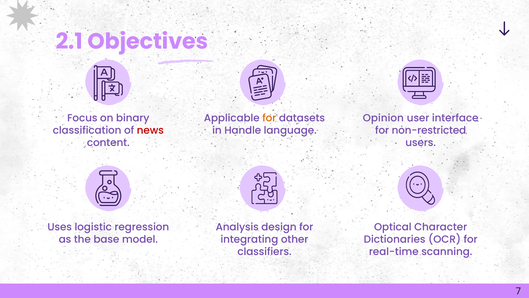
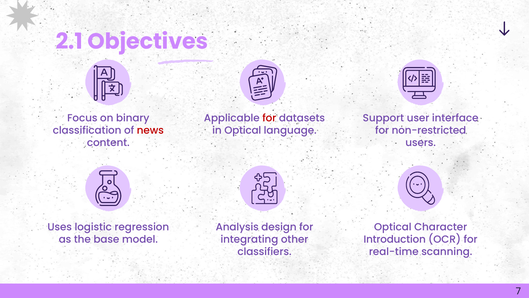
for at (269, 118) colour: orange -> red
Opinion: Opinion -> Support
in Handle: Handle -> Optical
Dictionaries: Dictionaries -> Introduction
